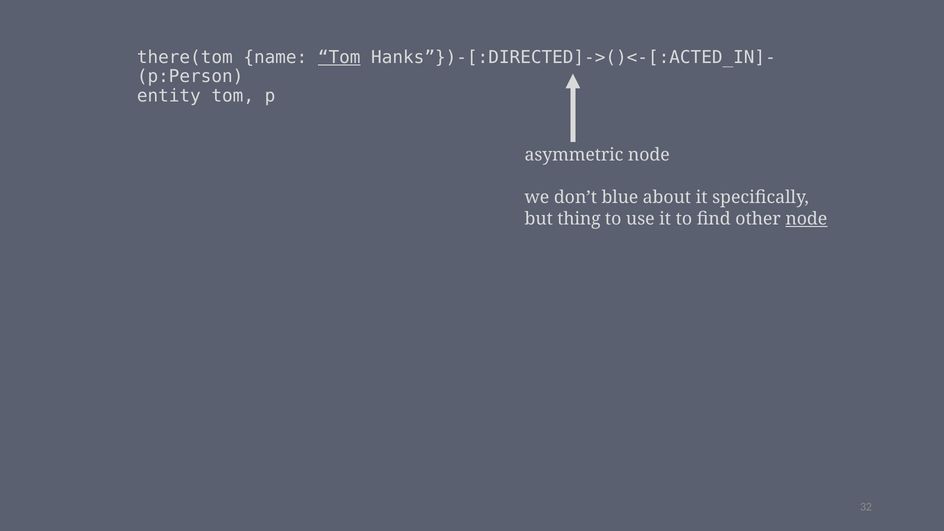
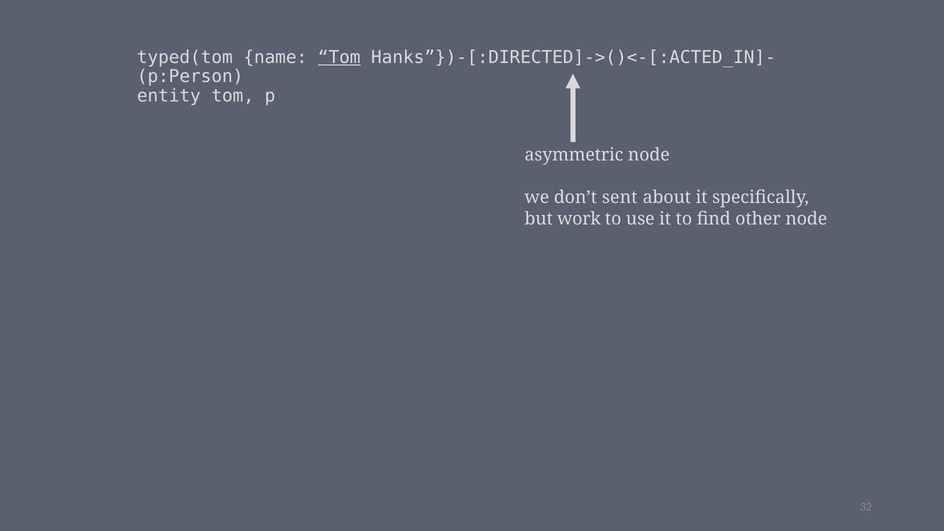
there(tom: there(tom -> typed(tom
blue: blue -> sent
thing: thing -> work
node at (806, 219) underline: present -> none
